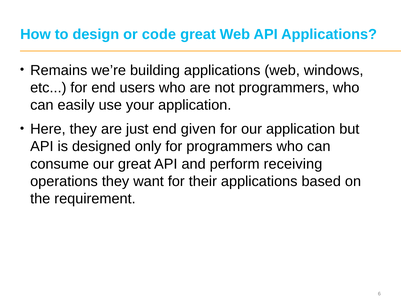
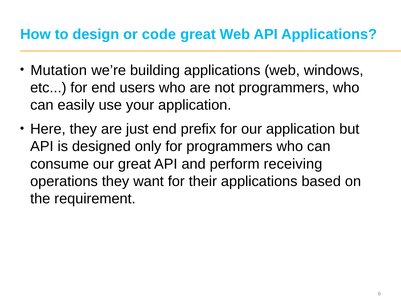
Remains: Remains -> Mutation
given: given -> prefix
